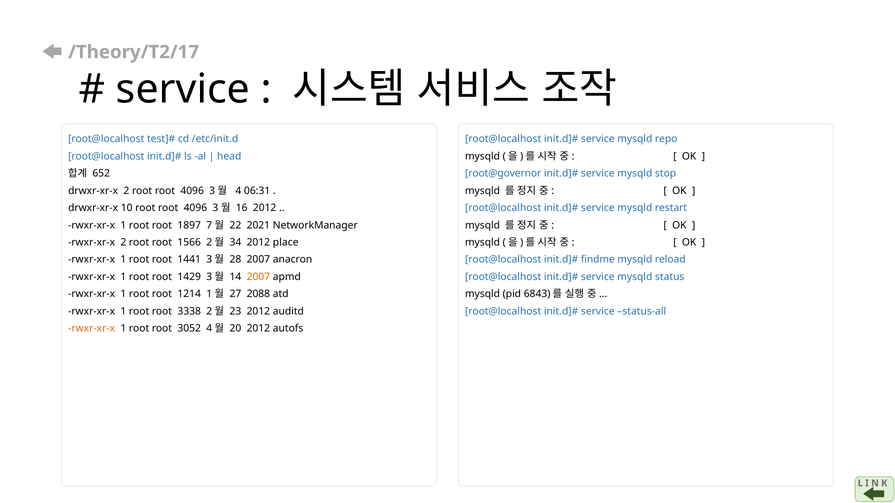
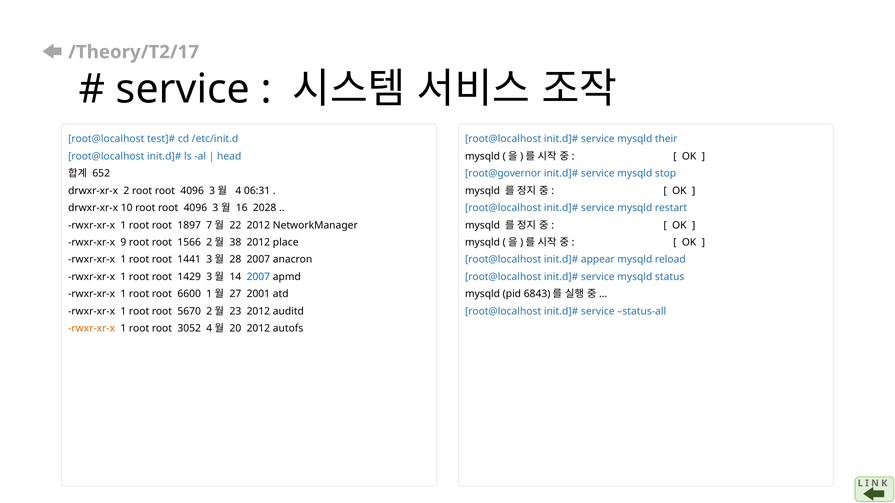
repo: repo -> their
16 2012: 2012 -> 2028
22 2021: 2021 -> 2012
rwxr-xr-x 2: 2 -> 9
34: 34 -> 38
findme: findme -> appear
2007 at (258, 277) colour: orange -> blue
1214: 1214 -> 6600
2088: 2088 -> 2001
3338: 3338 -> 5670
